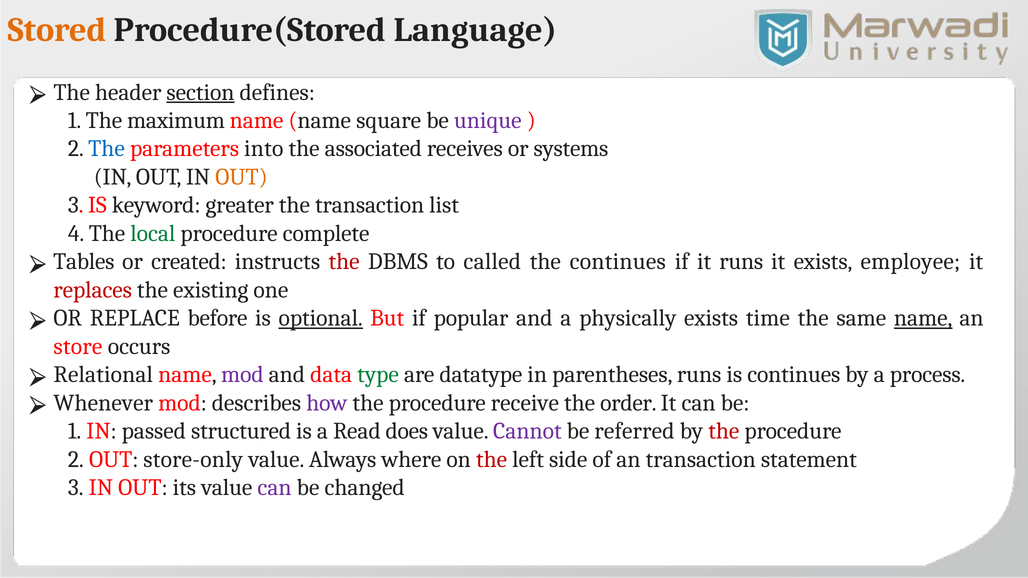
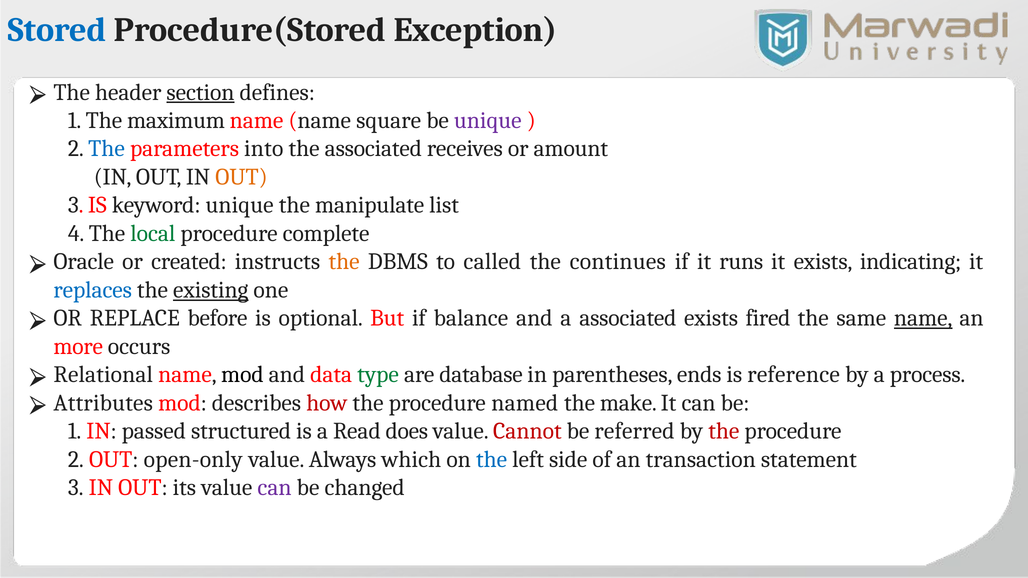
Stored colour: orange -> blue
Language: Language -> Exception
systems: systems -> amount
keyword greater: greater -> unique
the transaction: transaction -> manipulate
Tables: Tables -> Oracle
the at (344, 262) colour: red -> orange
employee: employee -> indicating
replaces colour: red -> blue
existing underline: none -> present
optional underline: present -> none
popular: popular -> balance
a physically: physically -> associated
time: time -> fired
store: store -> more
mod at (242, 375) colour: purple -> black
datatype: datatype -> database
parentheses runs: runs -> ends
is continues: continues -> reference
Whenever: Whenever -> Attributes
how colour: purple -> red
receive: receive -> named
order: order -> make
Cannot colour: purple -> red
store-only: store-only -> open-only
where: where -> which
the at (492, 460) colour: red -> blue
